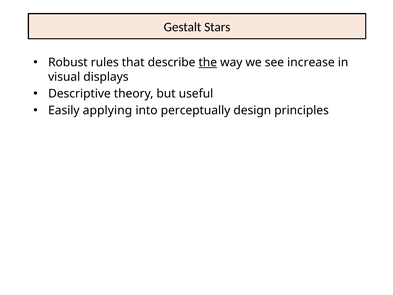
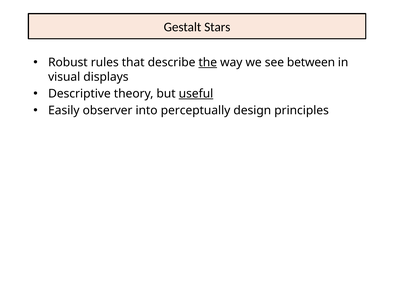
increase: increase -> between
useful underline: none -> present
applying: applying -> observer
